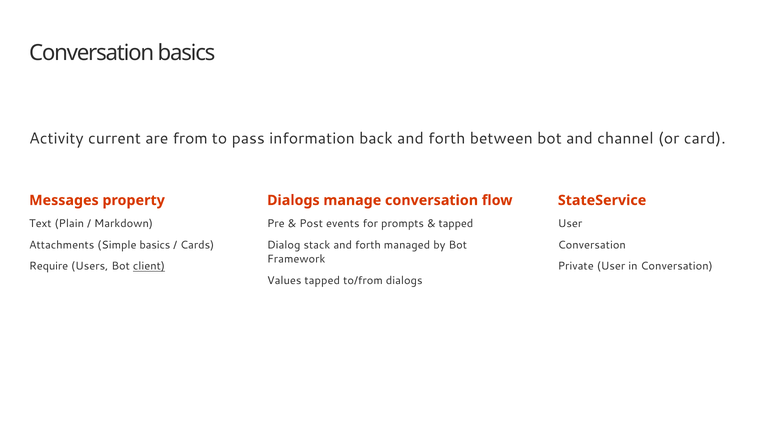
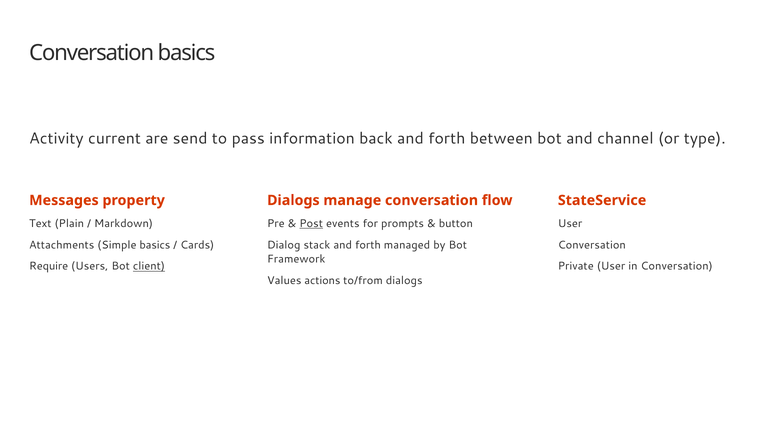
from: from -> send
card: card -> type
Post underline: none -> present
tapped at (456, 224): tapped -> button
Values tapped: tapped -> actions
